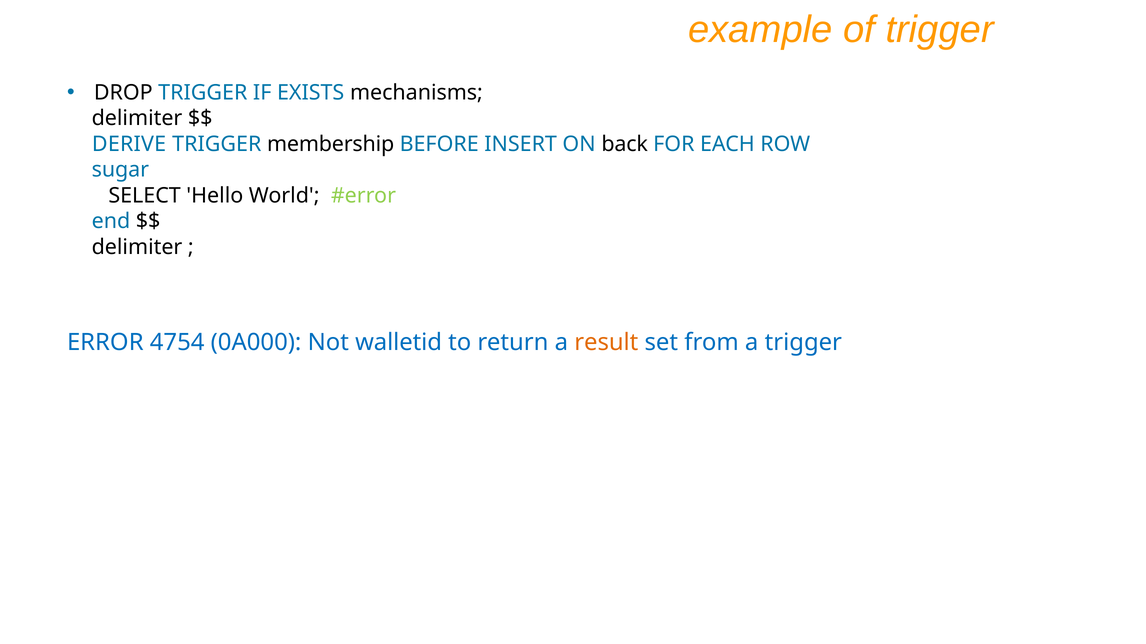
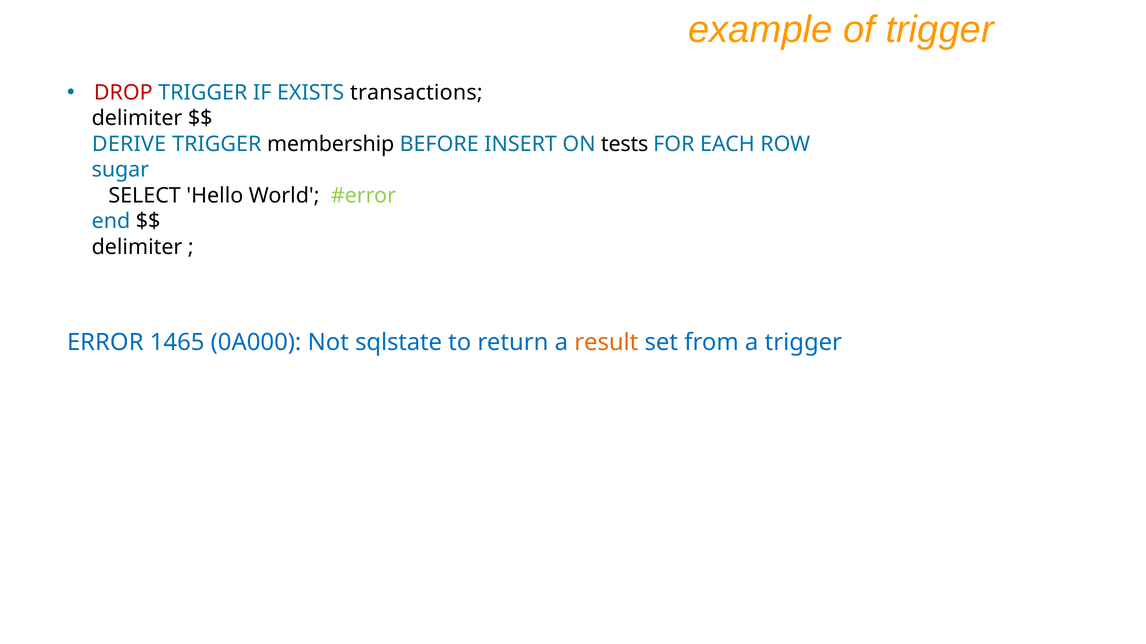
DROP colour: black -> red
mechanisms: mechanisms -> transactions
back: back -> tests
4754: 4754 -> 1465
walletid: walletid -> sqlstate
